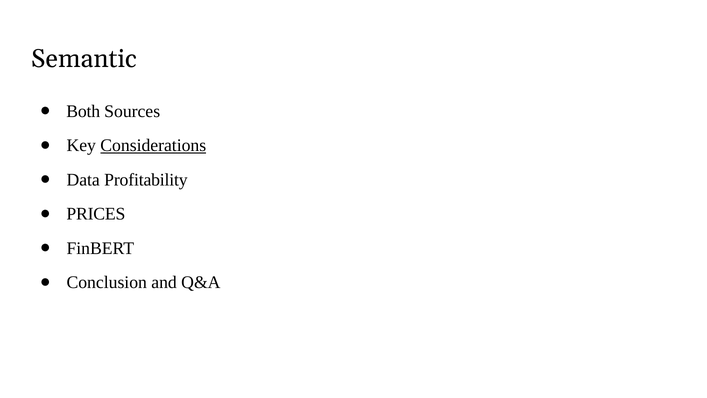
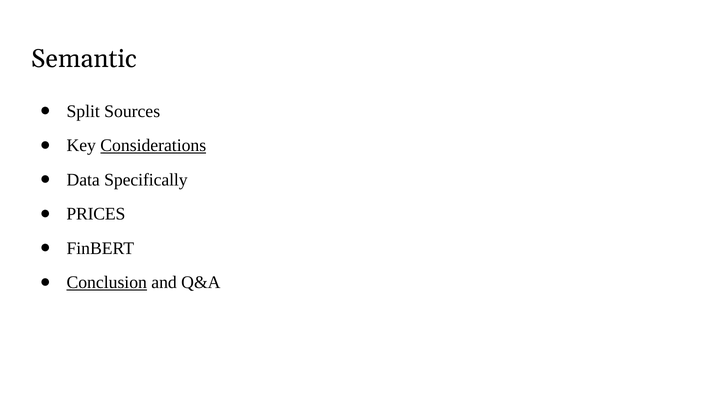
Both: Both -> Split
Profitability: Profitability -> Specifically
Conclusion underline: none -> present
